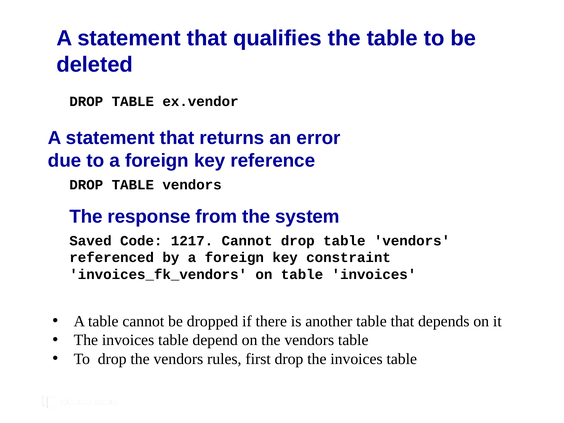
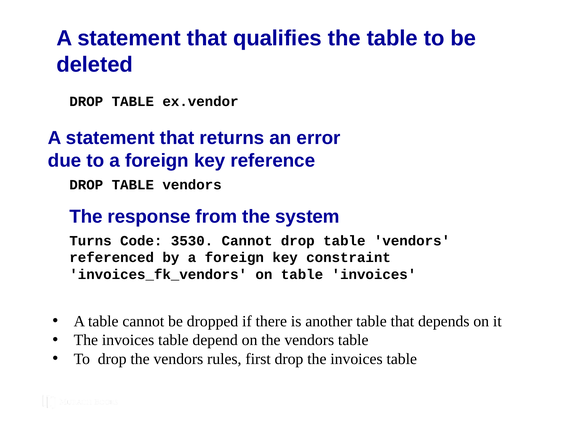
Saved: Saved -> Turns
1217: 1217 -> 3530
